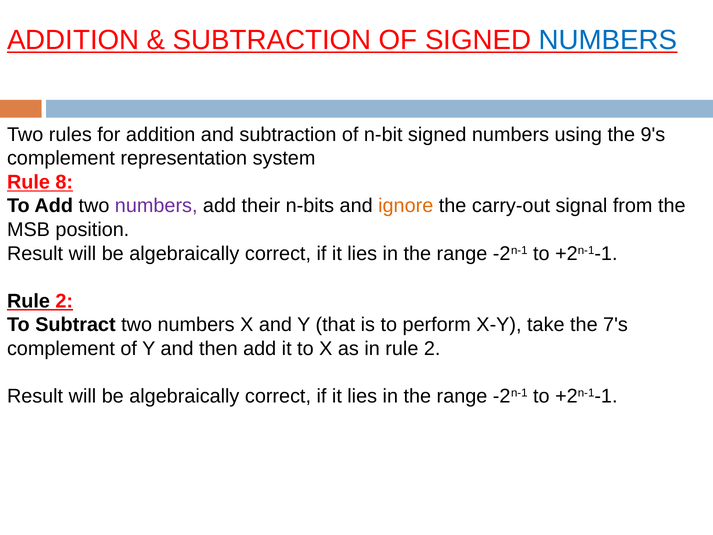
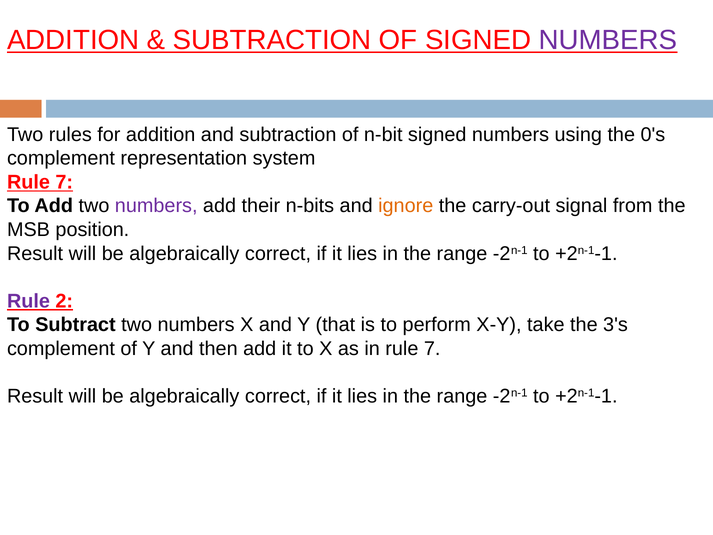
NUMBERS at (608, 40) colour: blue -> purple
9's: 9's -> 0's
8 at (64, 182): 8 -> 7
Rule at (28, 301) colour: black -> purple
7's: 7's -> 3's
in rule 2: 2 -> 7
